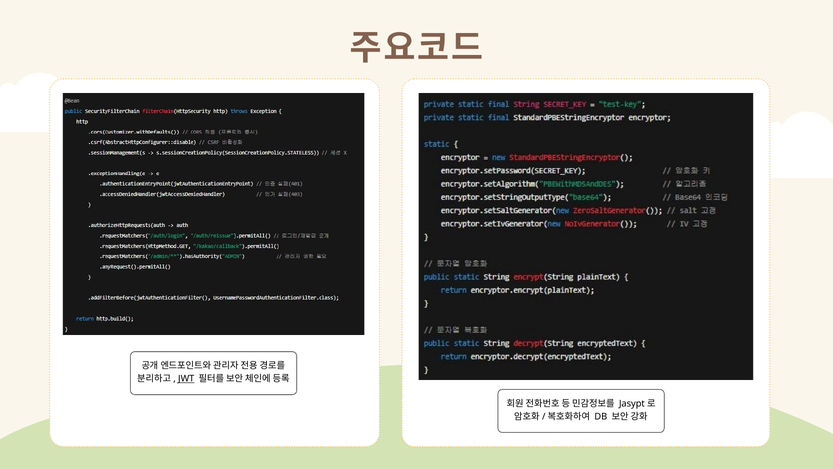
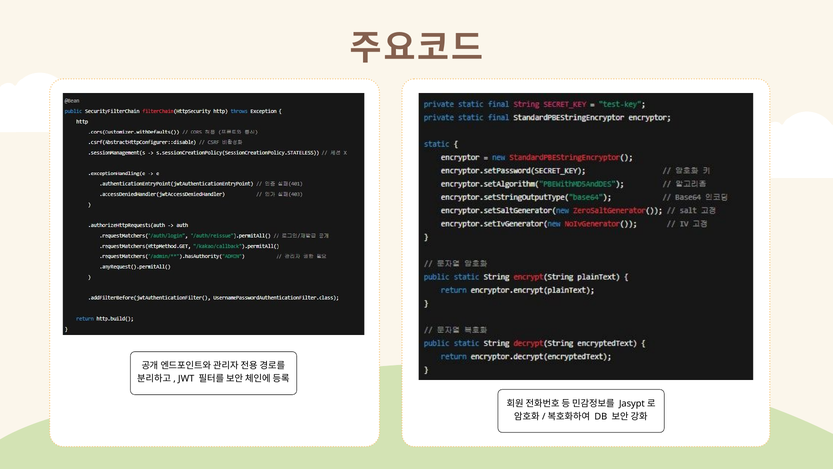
JWT underline: present -> none
